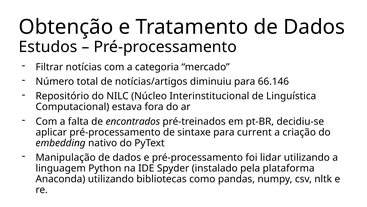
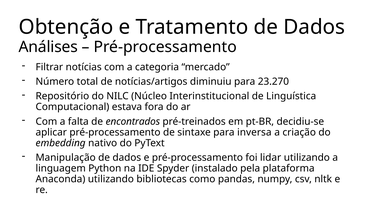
Estudos: Estudos -> Análises
66.146: 66.146 -> 23.270
current: current -> inversa
